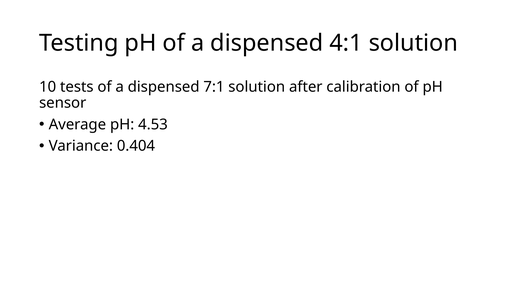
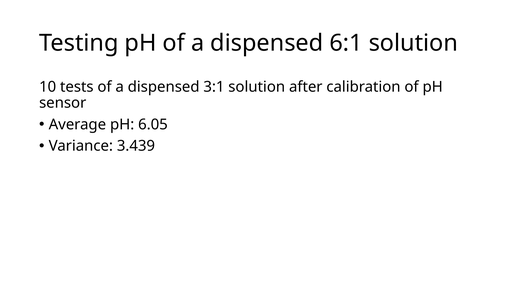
4:1: 4:1 -> 6:1
7:1: 7:1 -> 3:1
4.53: 4.53 -> 6.05
0.404: 0.404 -> 3.439
